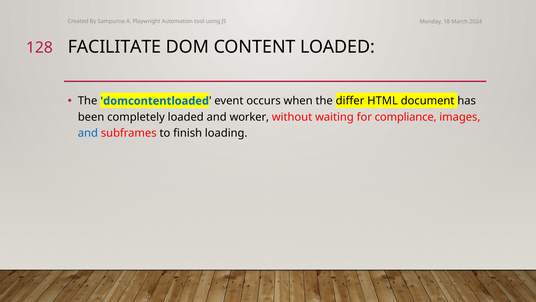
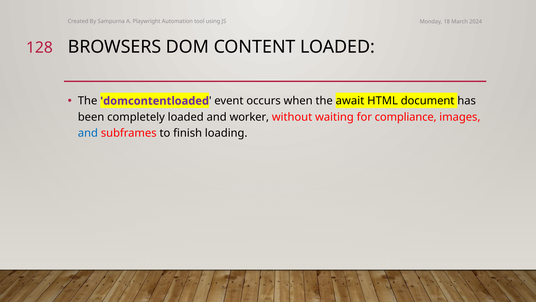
FACILITATE: FACILITATE -> BROWSERS
domcontentloaded colour: blue -> purple
differ: differ -> await
